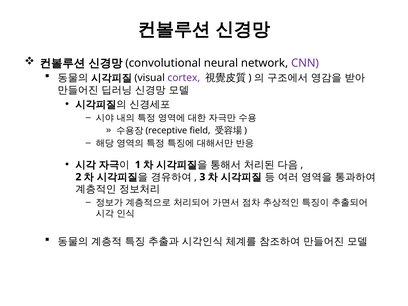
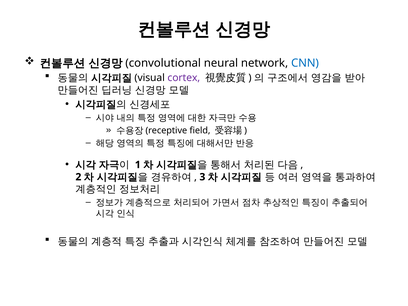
CNN colour: purple -> blue
